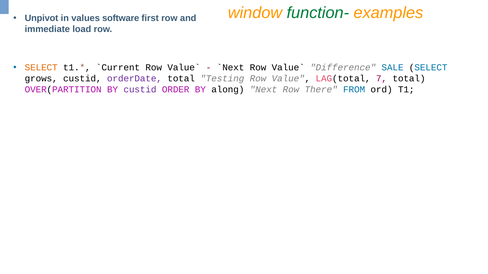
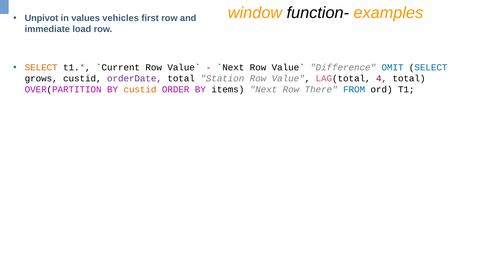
function- colour: green -> black
software: software -> vehicles
SALE: SALE -> OMIT
Testing: Testing -> Station
7: 7 -> 4
custid at (140, 90) colour: purple -> orange
along: along -> items
